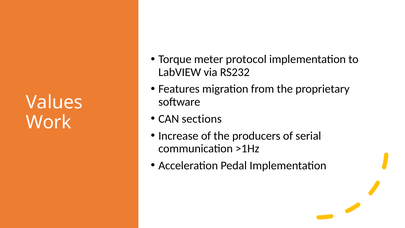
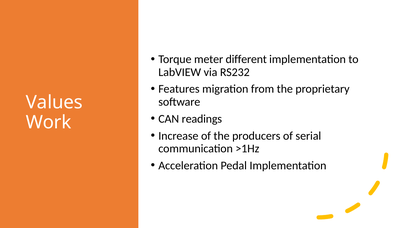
protocol: protocol -> different
sections: sections -> readings
